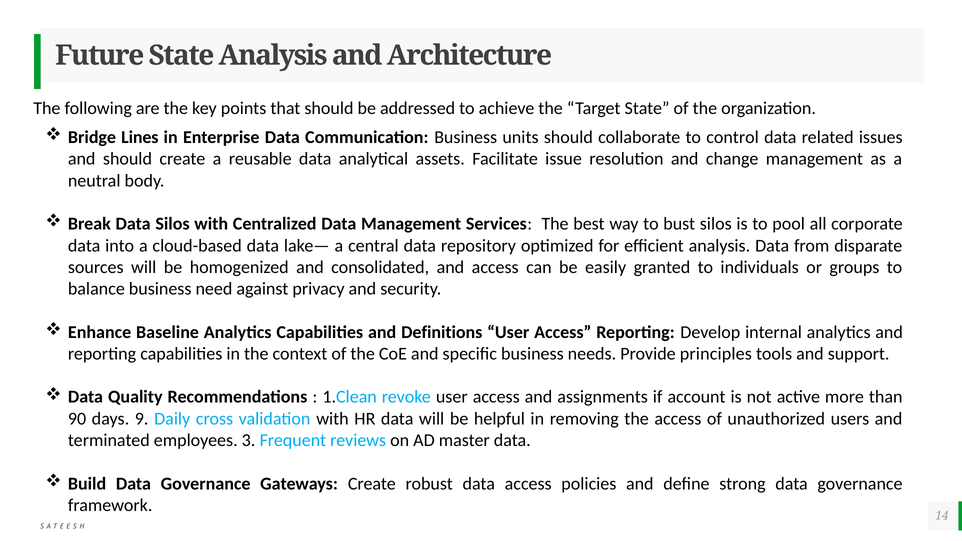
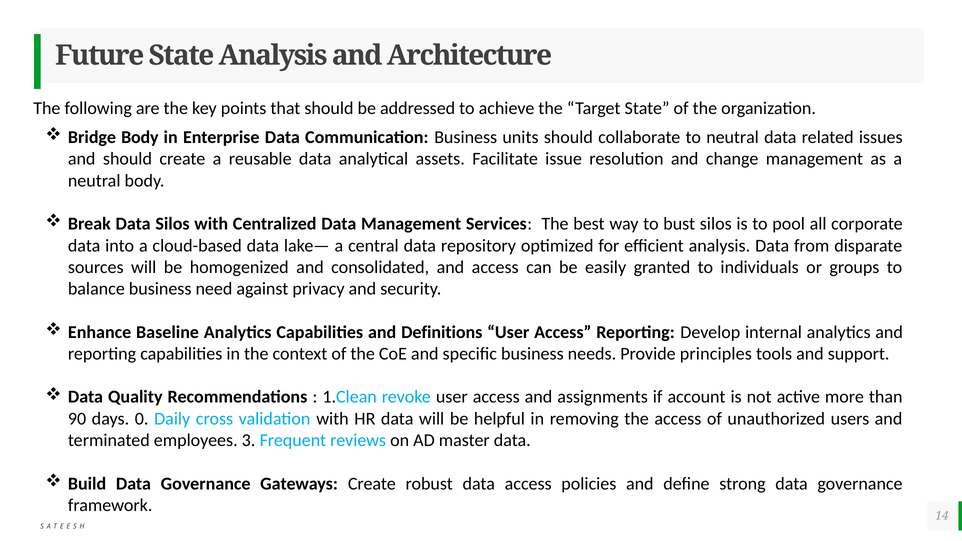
Bridge Lines: Lines -> Body
to control: control -> neutral
9: 9 -> 0
